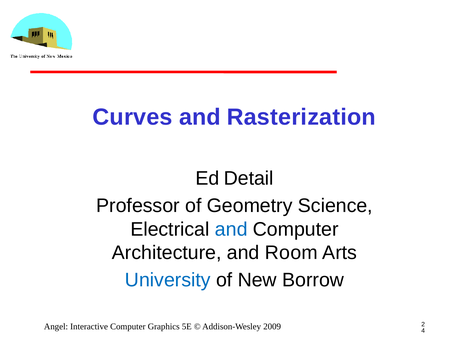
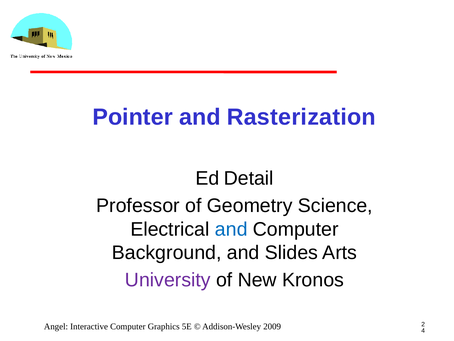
Curves: Curves -> Pointer
Architecture: Architecture -> Background
Room: Room -> Slides
University colour: blue -> purple
Borrow: Borrow -> Kronos
